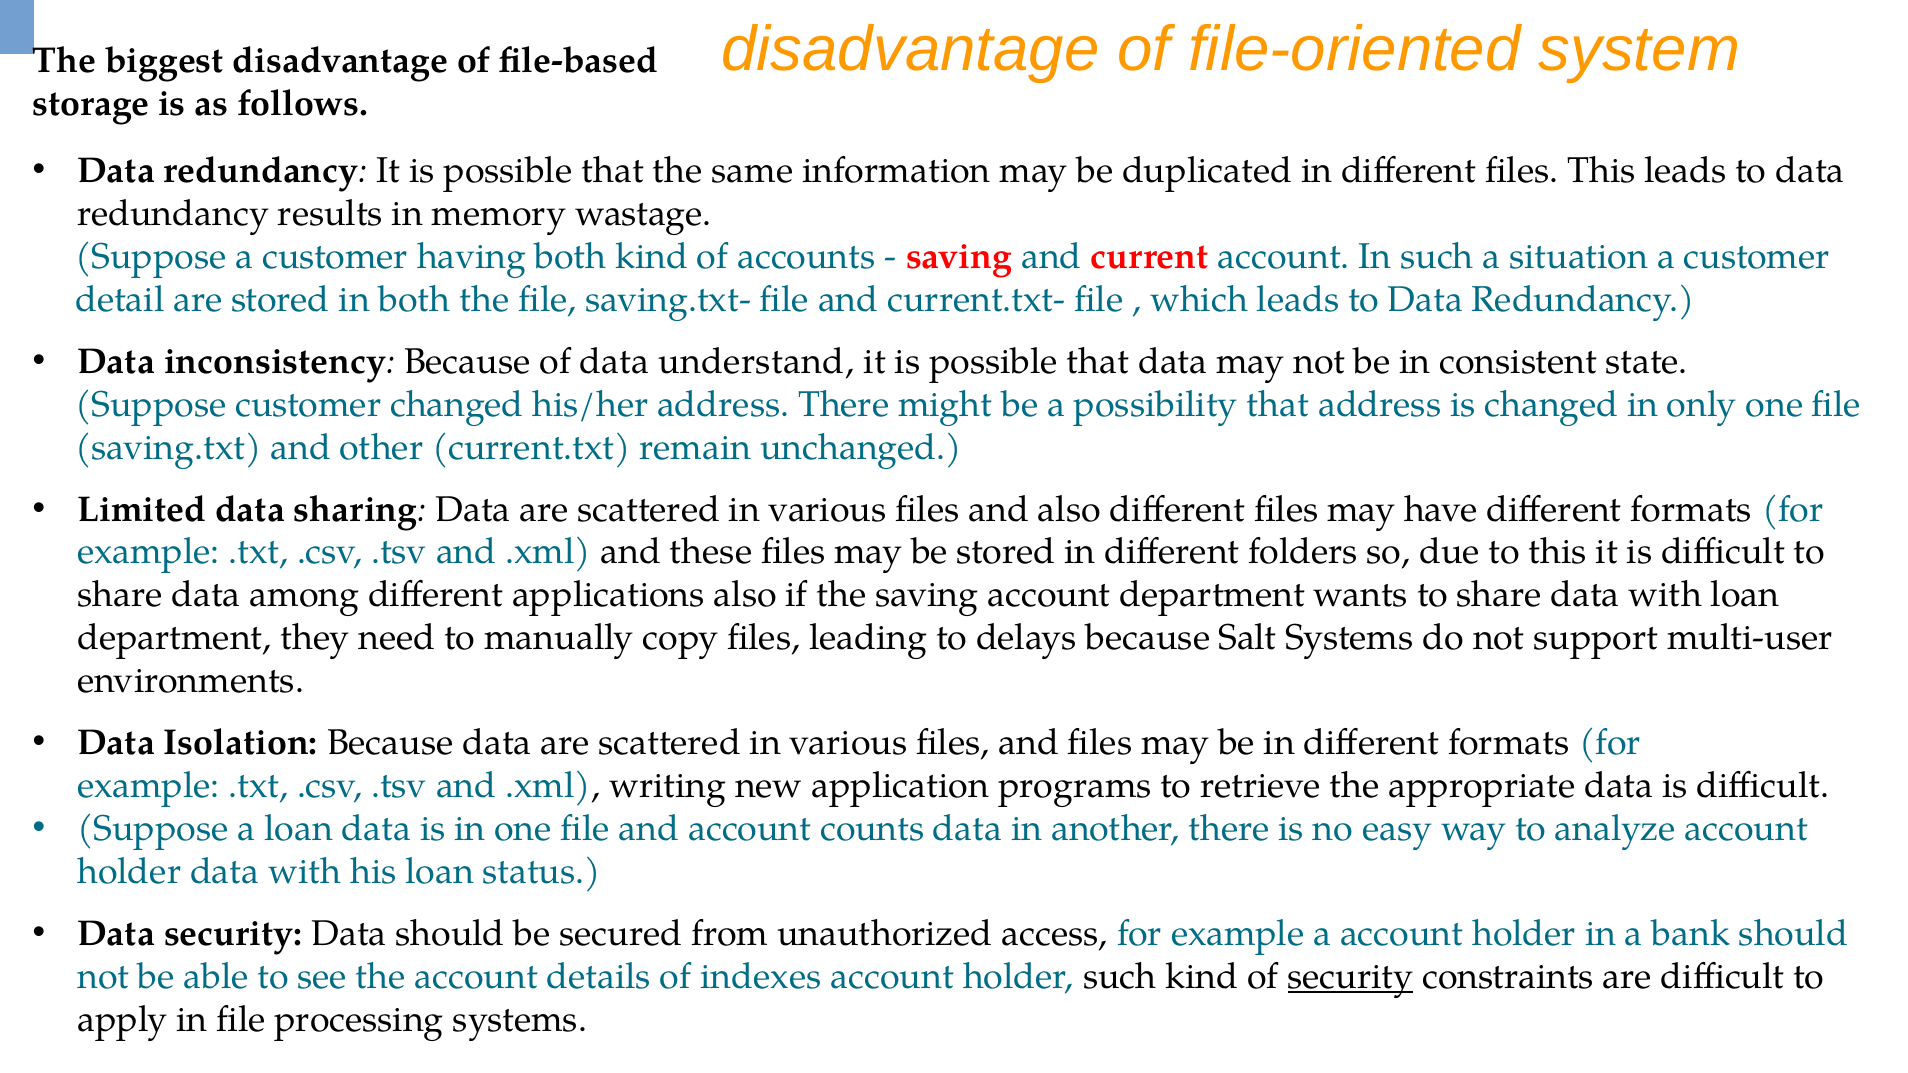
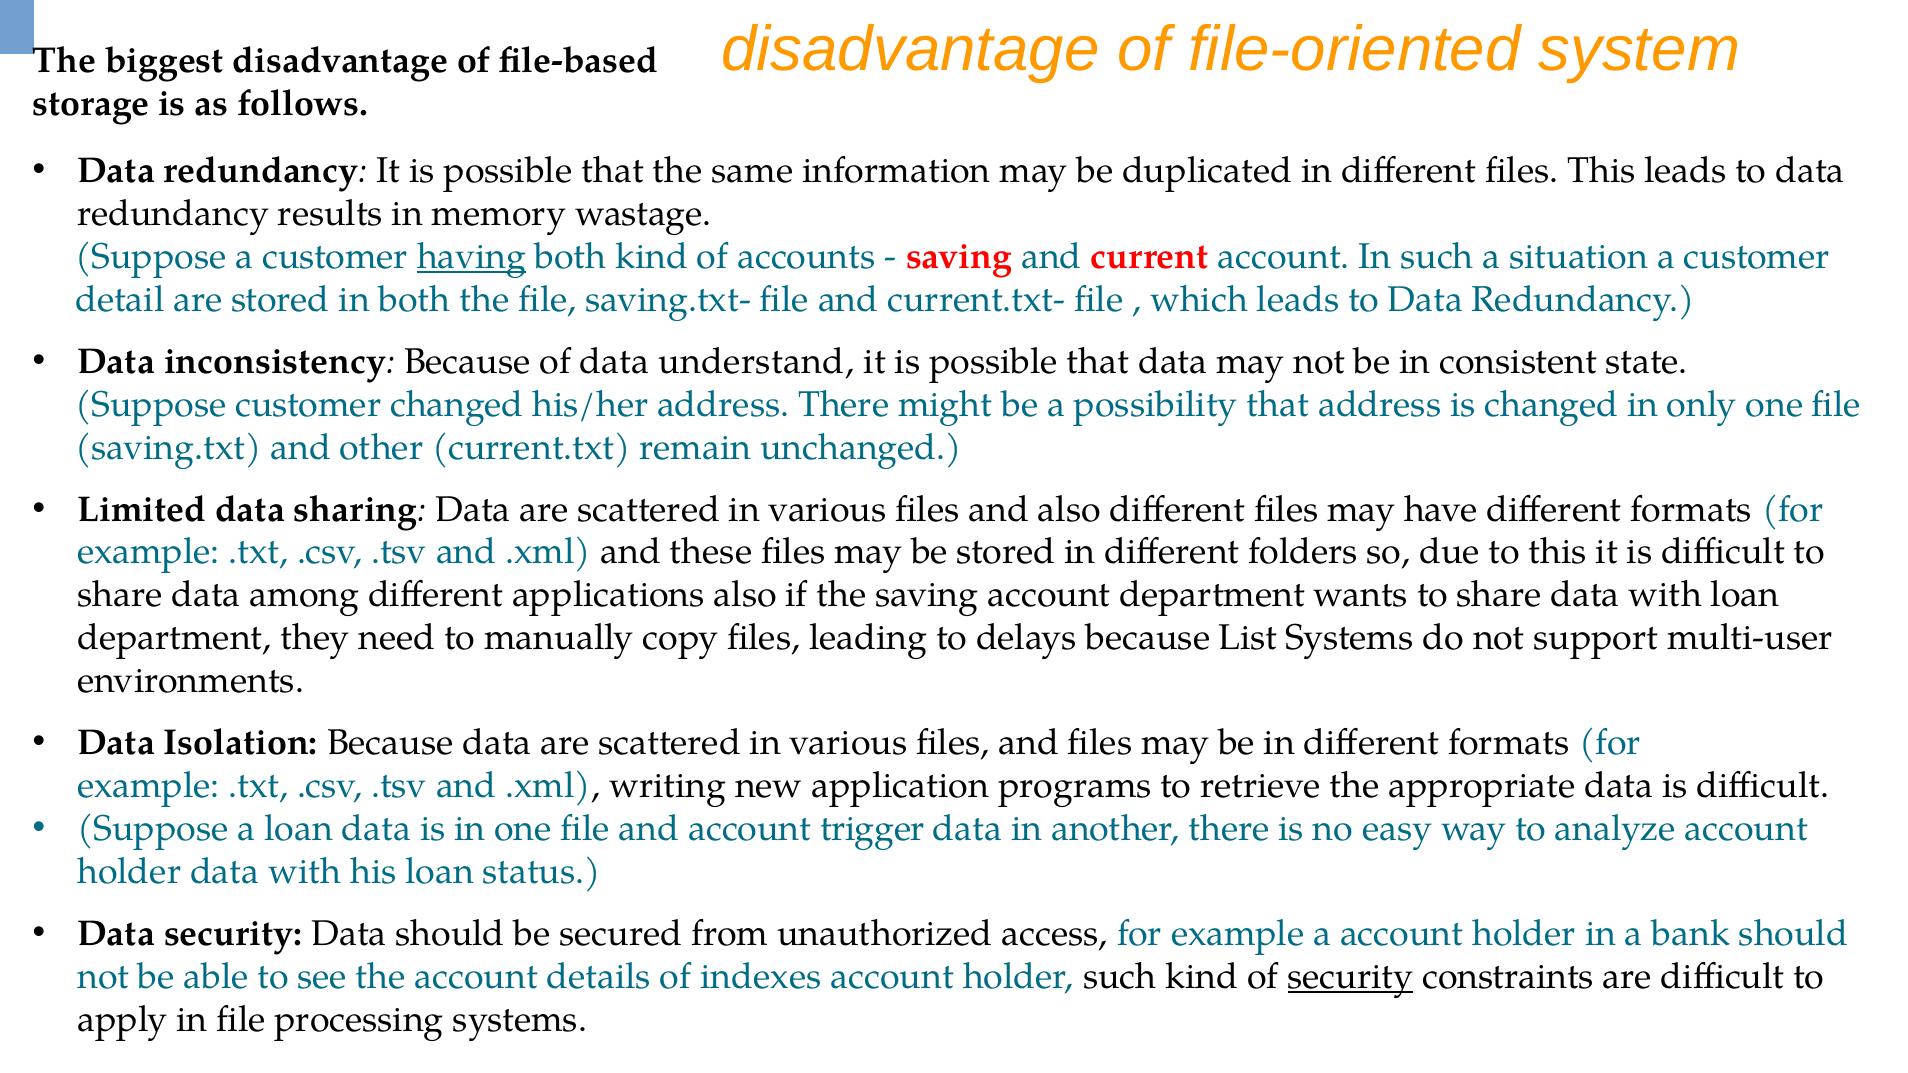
having underline: none -> present
Salt: Salt -> List
counts: counts -> trigger
